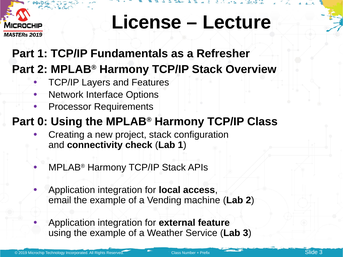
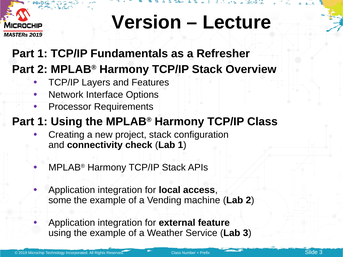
License: License -> Version
0 at (42, 122): 0 -> 1
email: email -> some
